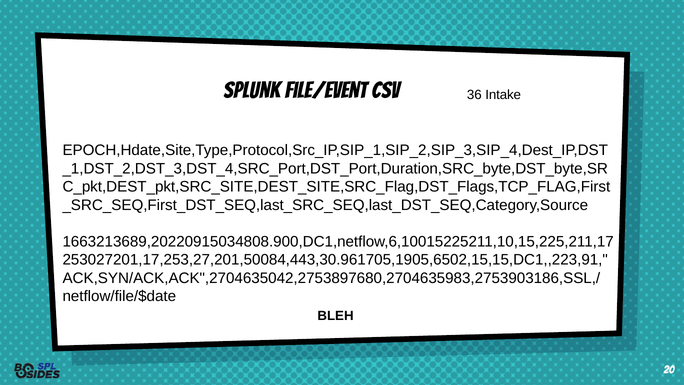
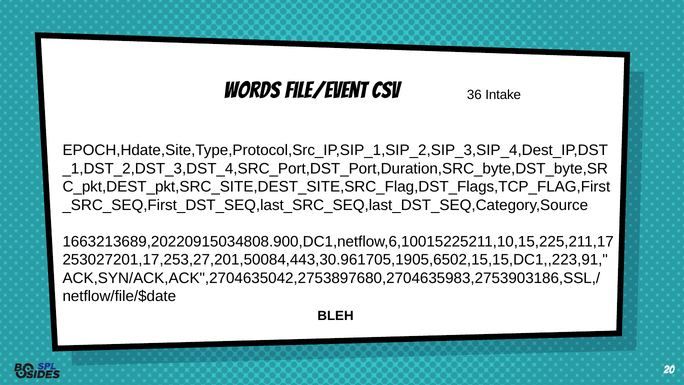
Splunk: Splunk -> Words
